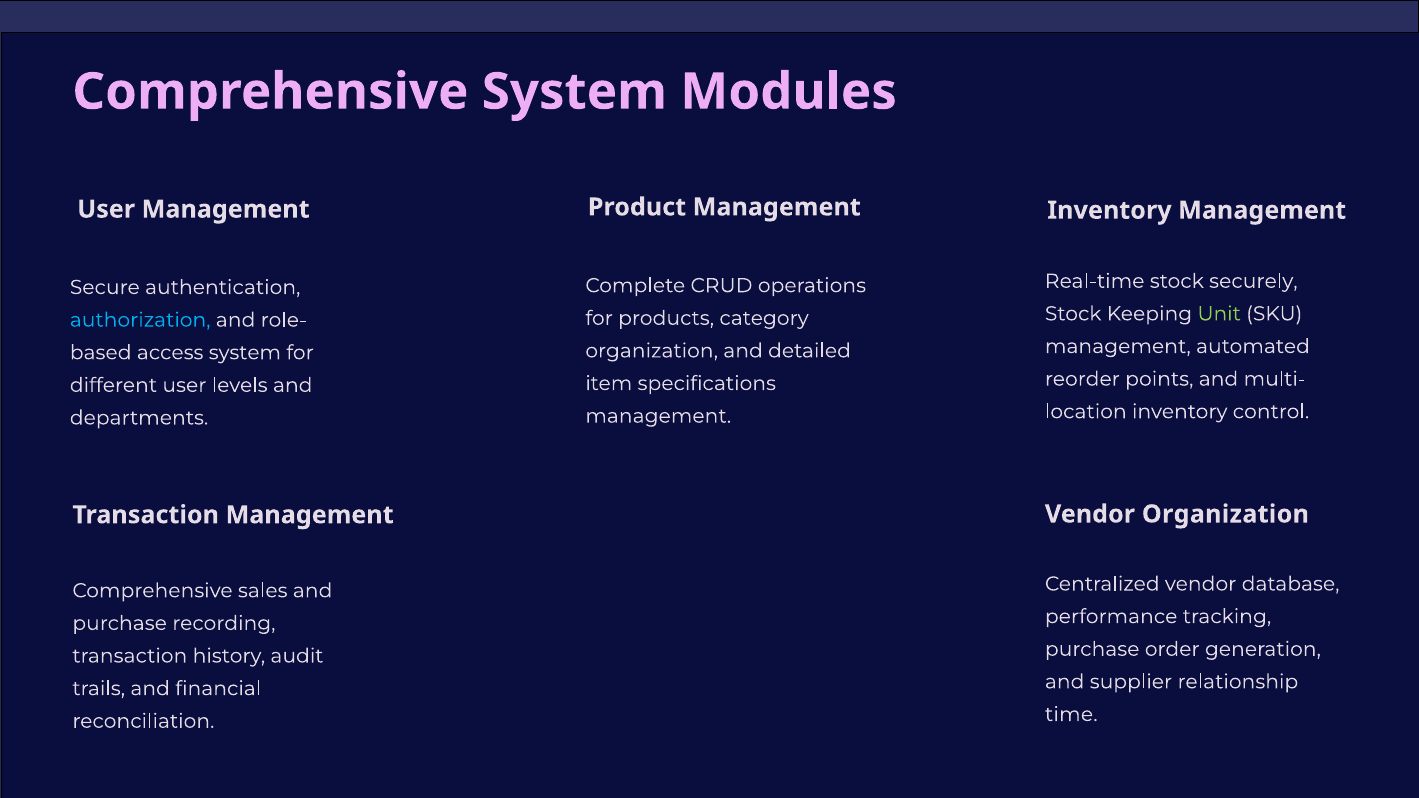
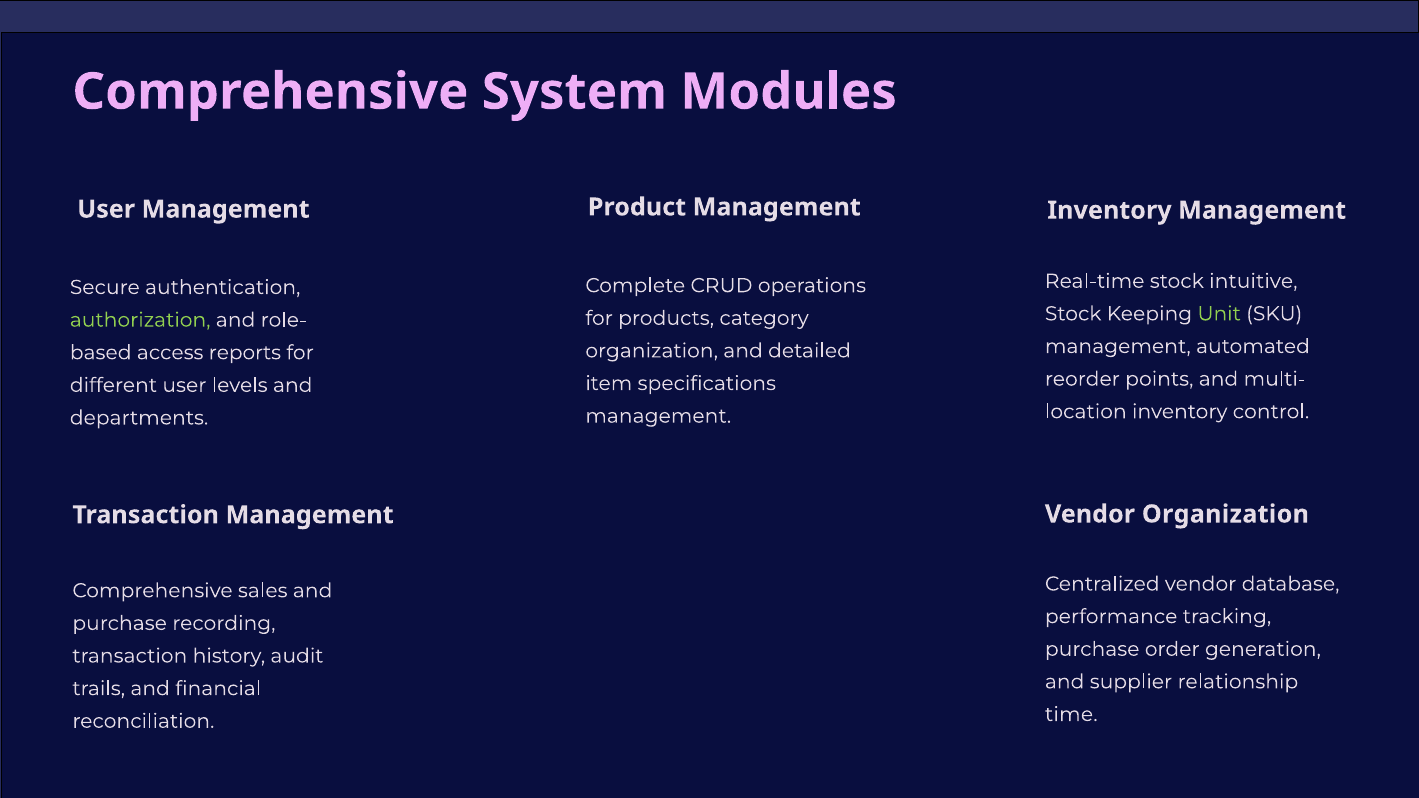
securely: securely -> intuitive
authorization colour: light blue -> light green
access system: system -> reports
